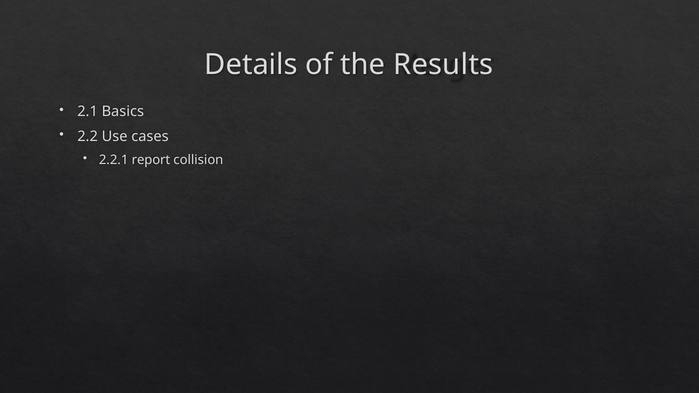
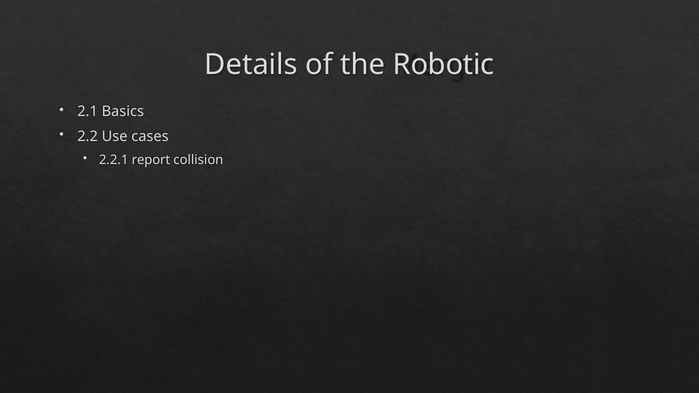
Results: Results -> Robotic
